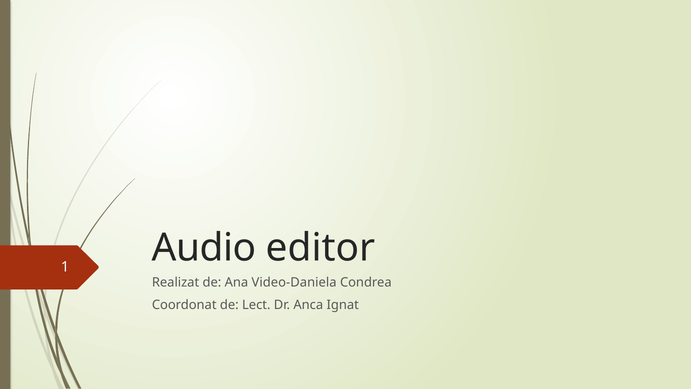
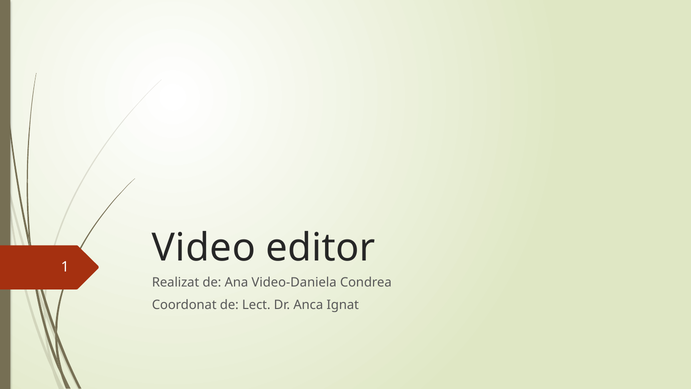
Audio: Audio -> Video
